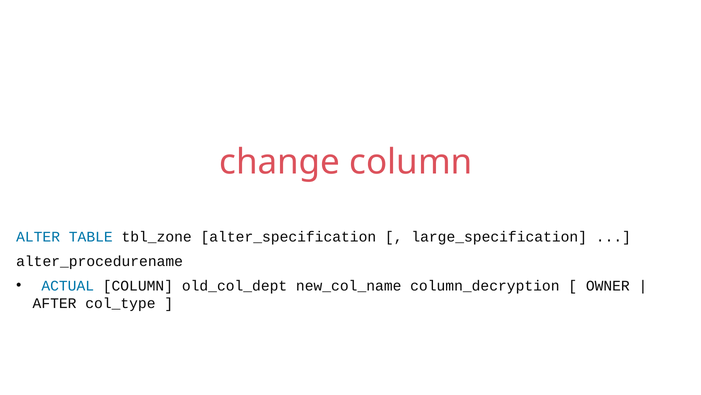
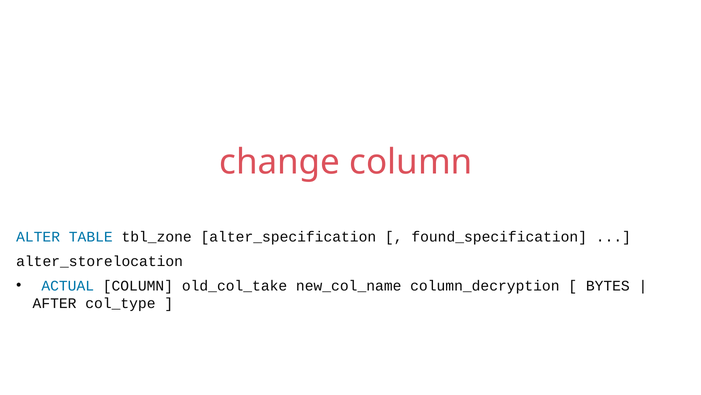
large_specification: large_specification -> found_specification
alter_procedurename: alter_procedurename -> alter_storelocation
old_col_dept: old_col_dept -> old_col_take
OWNER: OWNER -> BYTES
